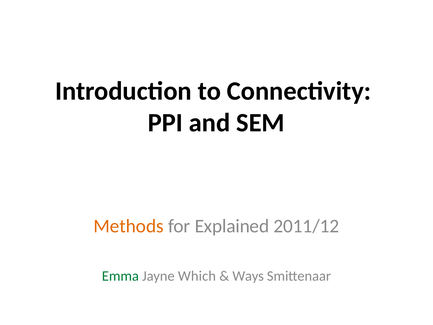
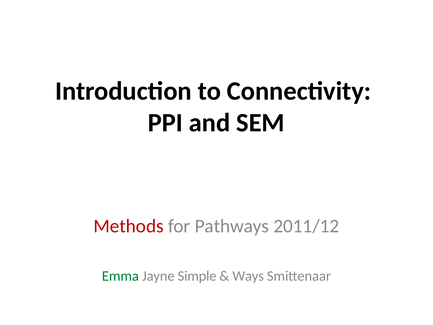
Methods colour: orange -> red
Explained: Explained -> Pathways
Which: Which -> Simple
